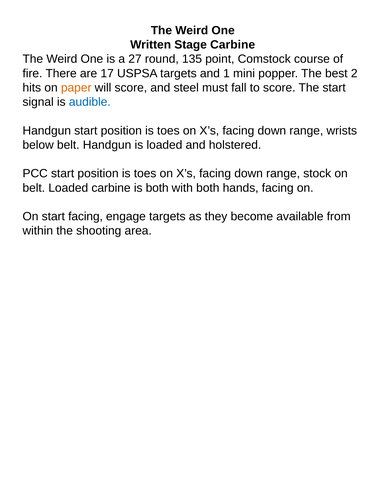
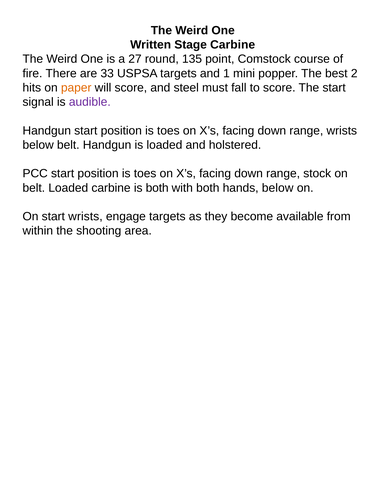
17: 17 -> 33
audible colour: blue -> purple
hands facing: facing -> below
start facing: facing -> wrists
